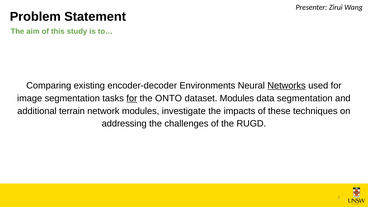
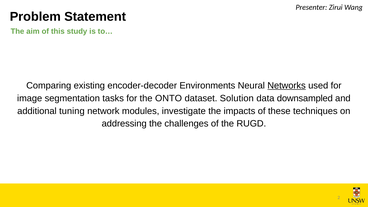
for at (132, 98) underline: present -> none
dataset Modules: Modules -> Solution
data segmentation: segmentation -> downsampled
terrain: terrain -> tuning
